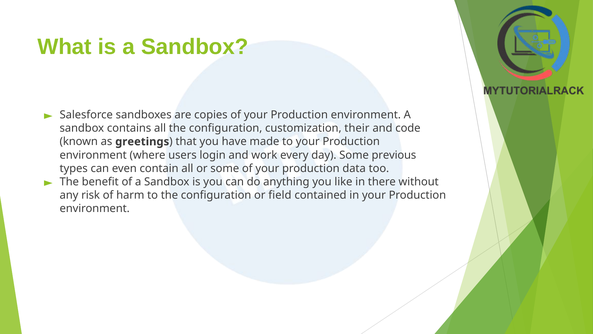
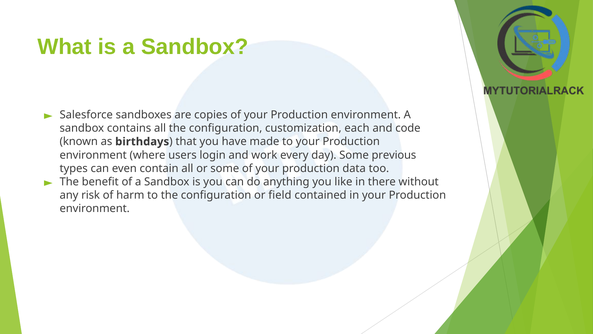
their: their -> each
greetings: greetings -> birthdays
